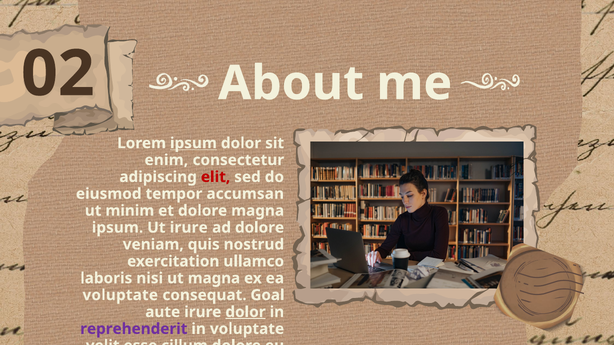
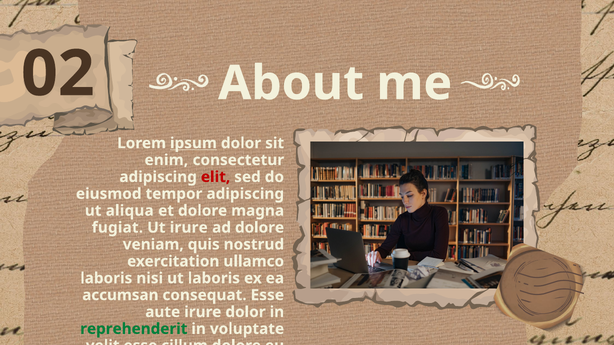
tempor accumsan: accumsan -> adipiscing
minim: minim -> aliqua
ipsum at (117, 228): ipsum -> fugiat
ut magna: magna -> laboris
voluptate at (120, 295): voluptate -> accumsan
consequat Goal: Goal -> Esse
dolor at (245, 312) underline: present -> none
reprehenderit colour: purple -> green
